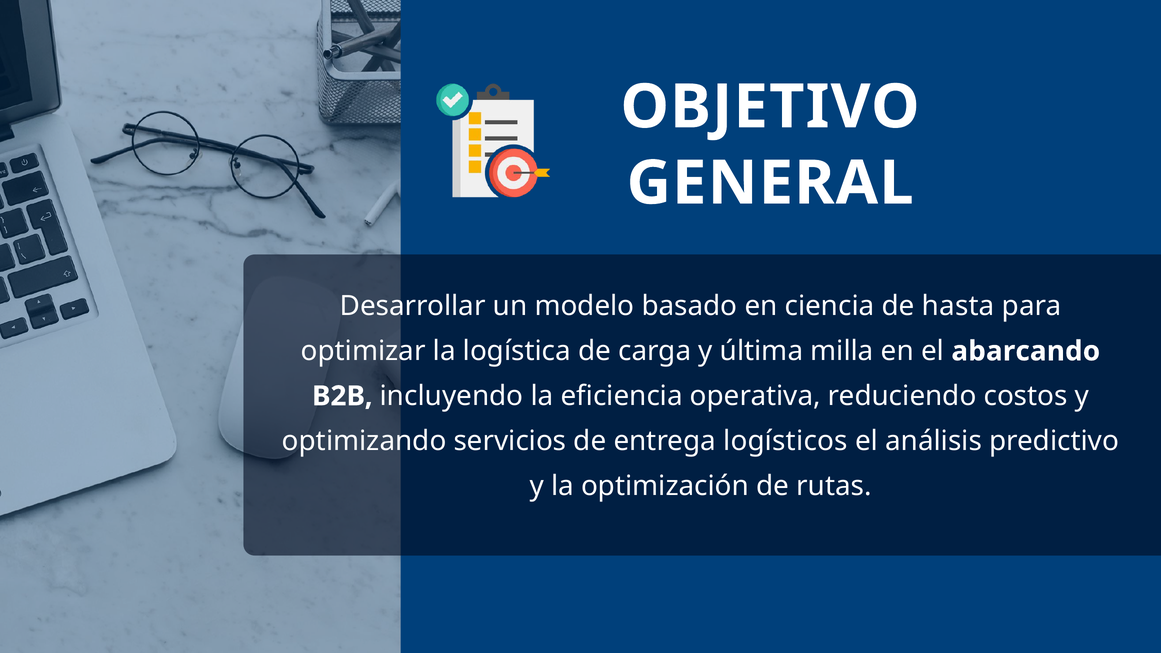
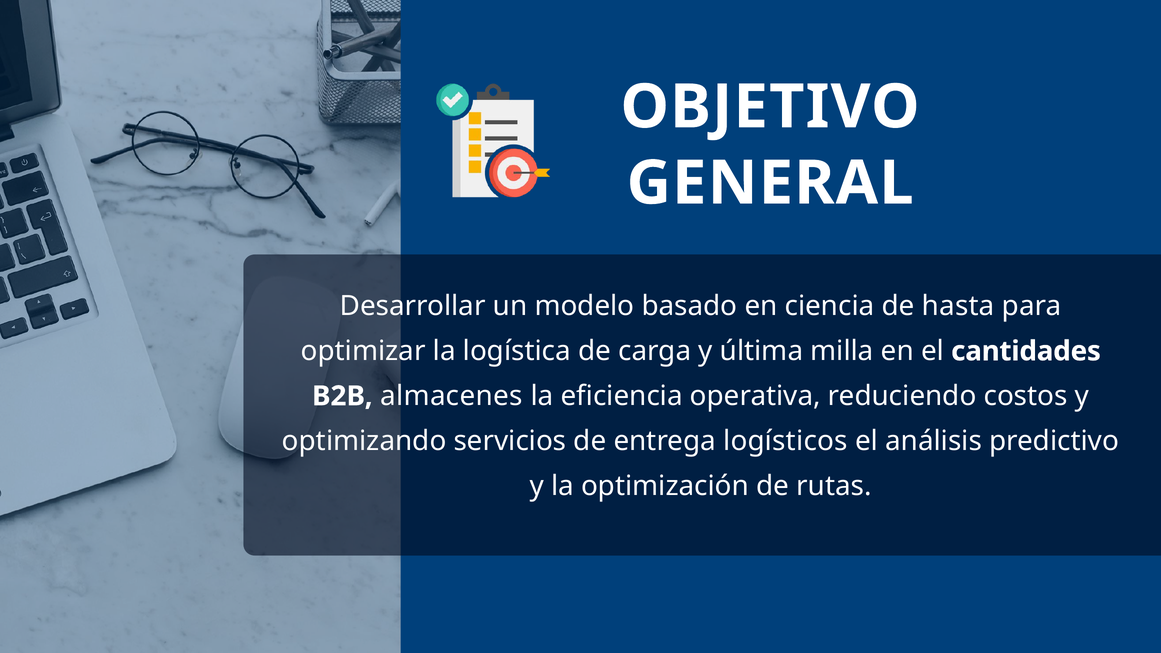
abarcando: abarcando -> cantidades
incluyendo: incluyendo -> almacenes
